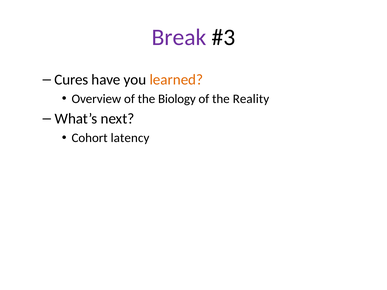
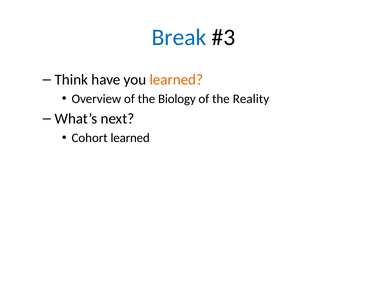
Break colour: purple -> blue
Cures: Cures -> Think
Cohort latency: latency -> learned
